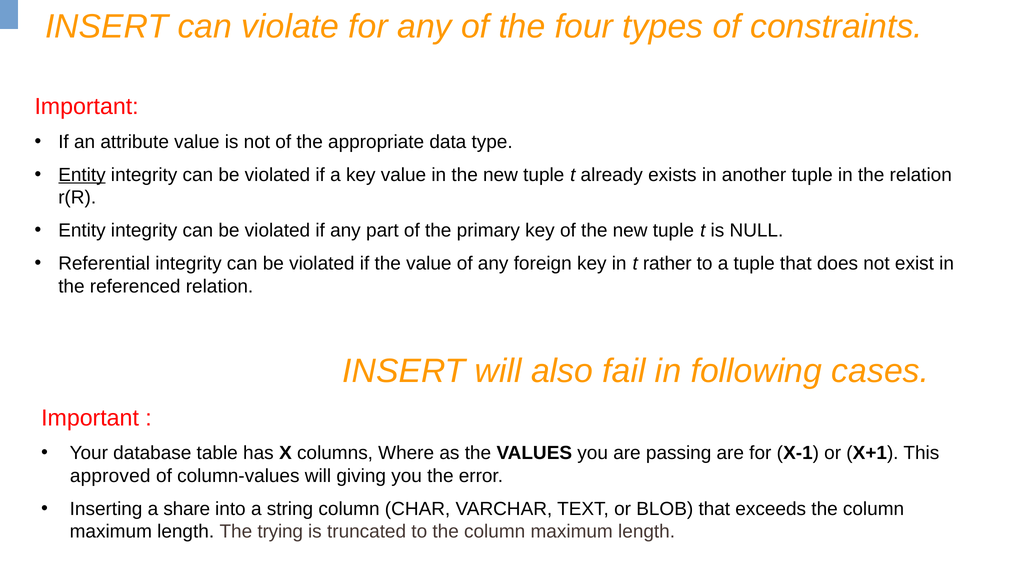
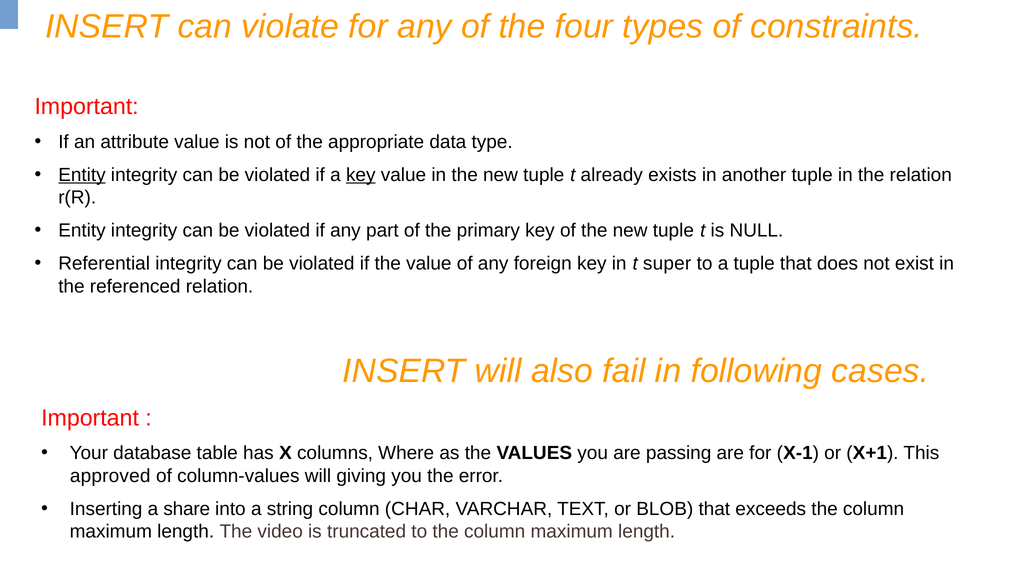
key at (361, 175) underline: none -> present
rather: rather -> super
trying: trying -> video
